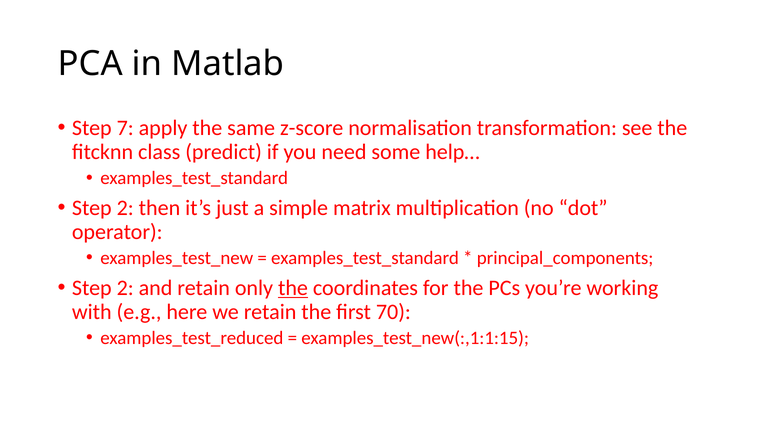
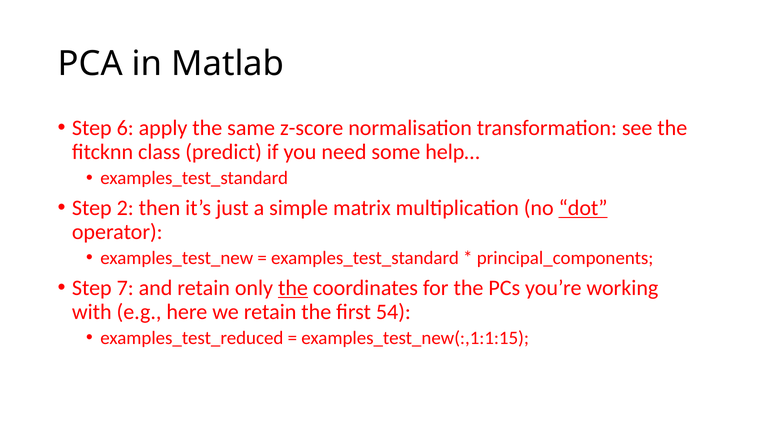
7: 7 -> 6
dot underline: none -> present
2 at (125, 288): 2 -> 7
70: 70 -> 54
